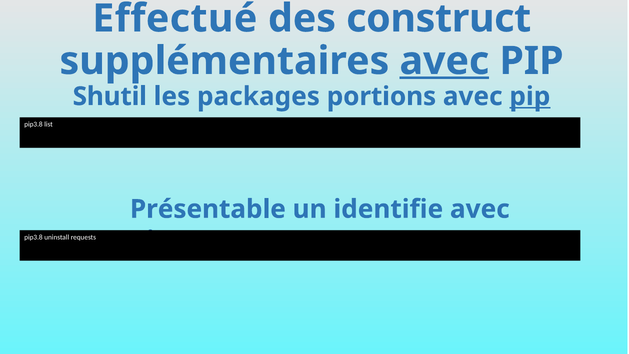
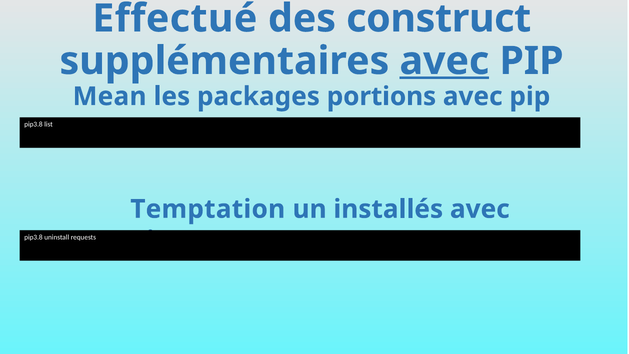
Shutil: Shutil -> Mean
pip at (530, 96) underline: present -> none
Présentable: Présentable -> Temptation
identifie: identifie -> installés
